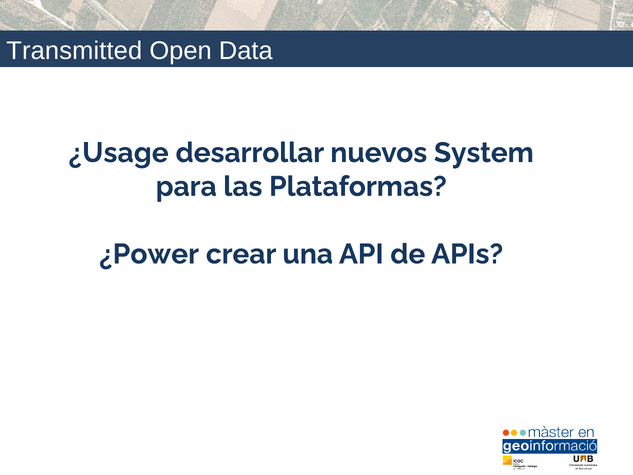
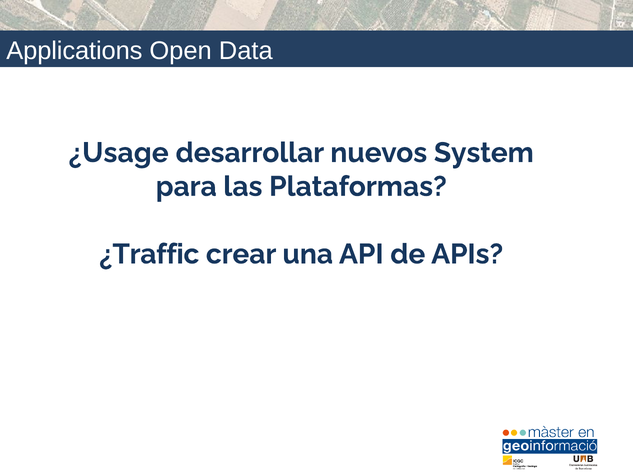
Transmitted: Transmitted -> Applications
¿Power: ¿Power -> ¿Traffic
